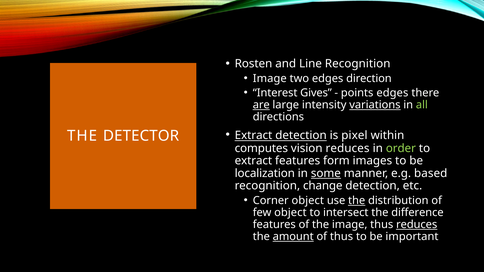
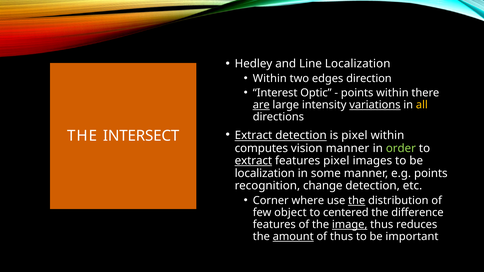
Rosten: Rosten -> Hedley
Line Recognition: Recognition -> Localization
Image at (270, 78): Image -> Within
Gives: Gives -> Optic
points edges: edges -> within
all colour: light green -> yellow
DETECTOR: DETECTOR -> INTERSECT
vision reduces: reduces -> manner
extract at (253, 161) underline: none -> present
features form: form -> pixel
some underline: present -> none
e.g based: based -> points
Corner object: object -> where
intersect: intersect -> centered
image at (350, 225) underline: none -> present
reduces at (417, 225) underline: present -> none
